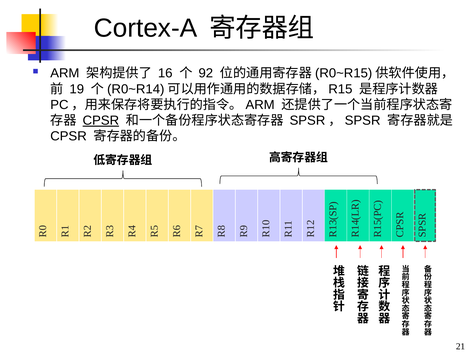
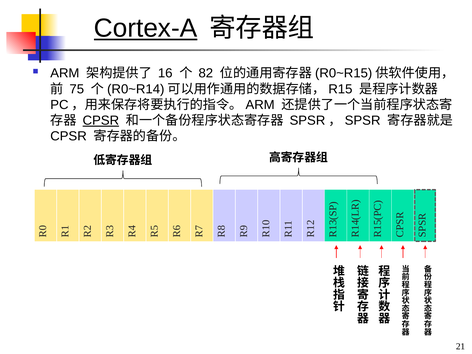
Cortex-A underline: none -> present
92: 92 -> 82
19: 19 -> 75
